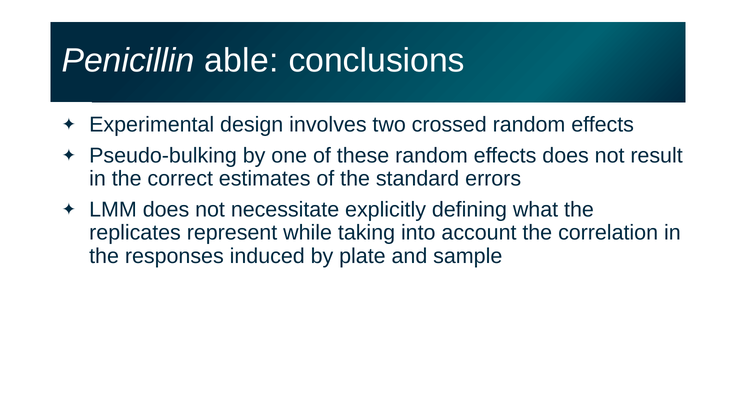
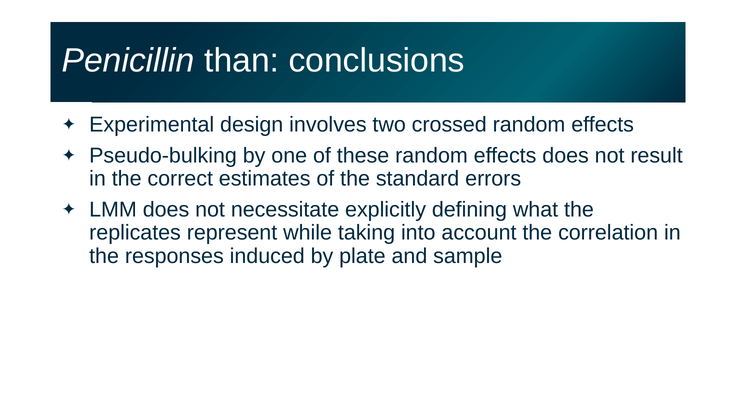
able: able -> than
